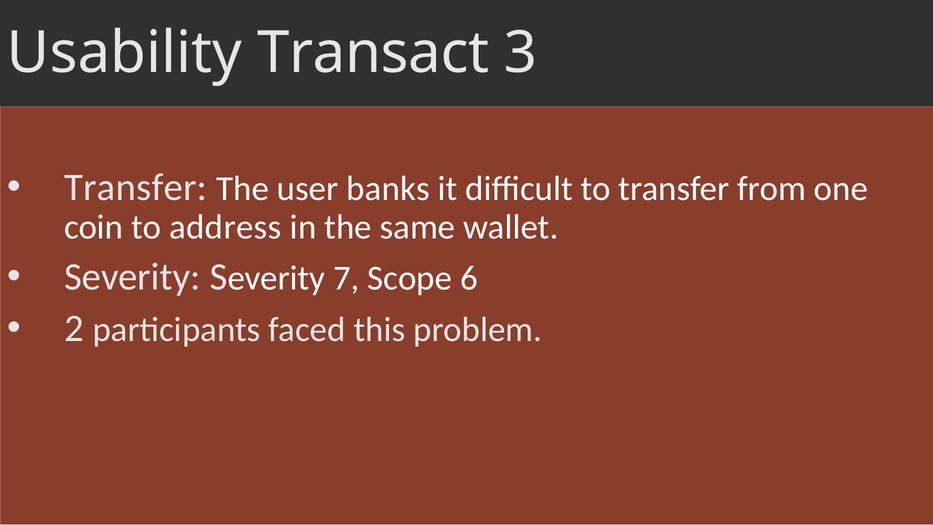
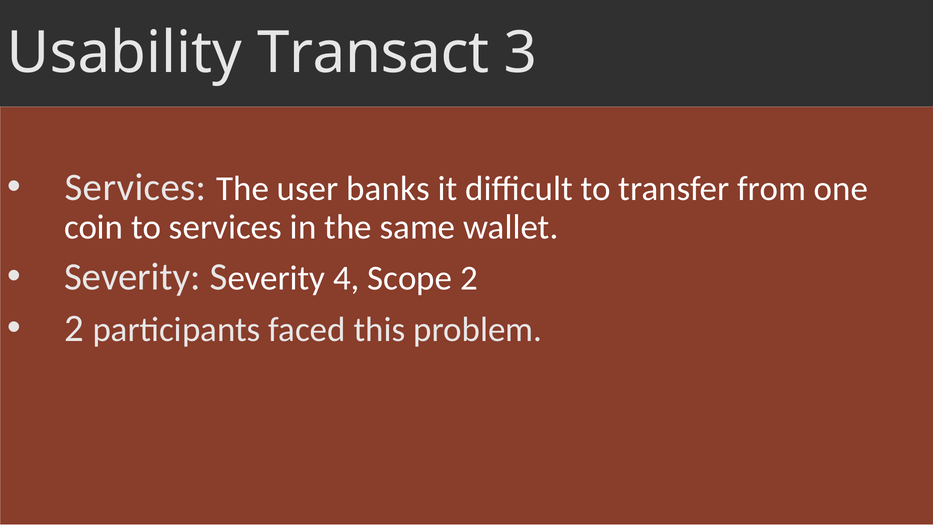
Transfer at (136, 187): Transfer -> Services
to address: address -> services
7: 7 -> 4
Scope 6: 6 -> 2
